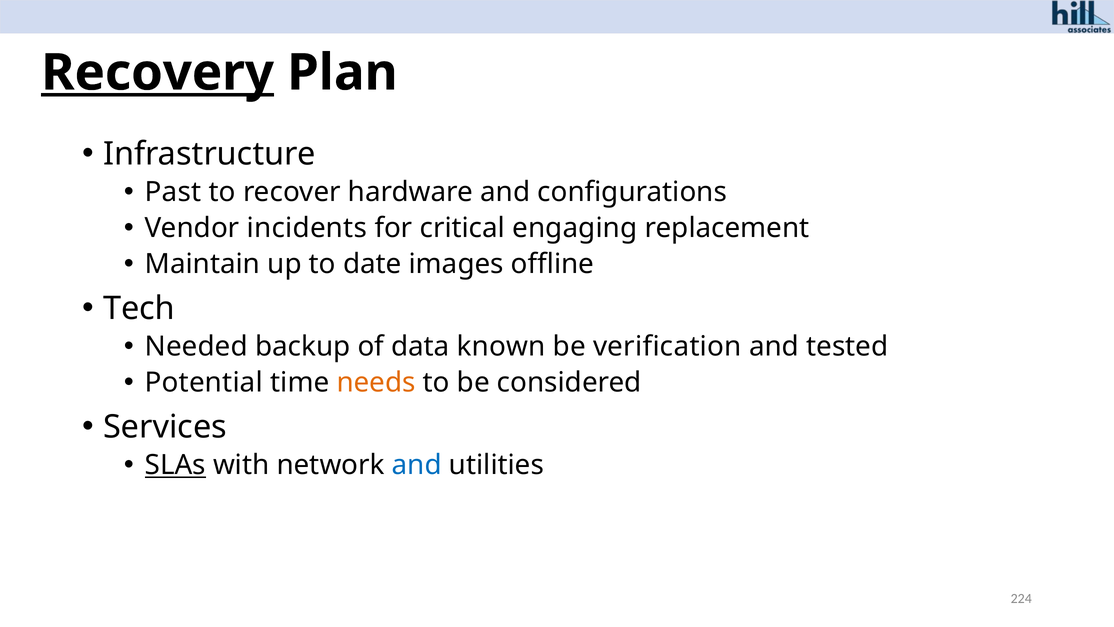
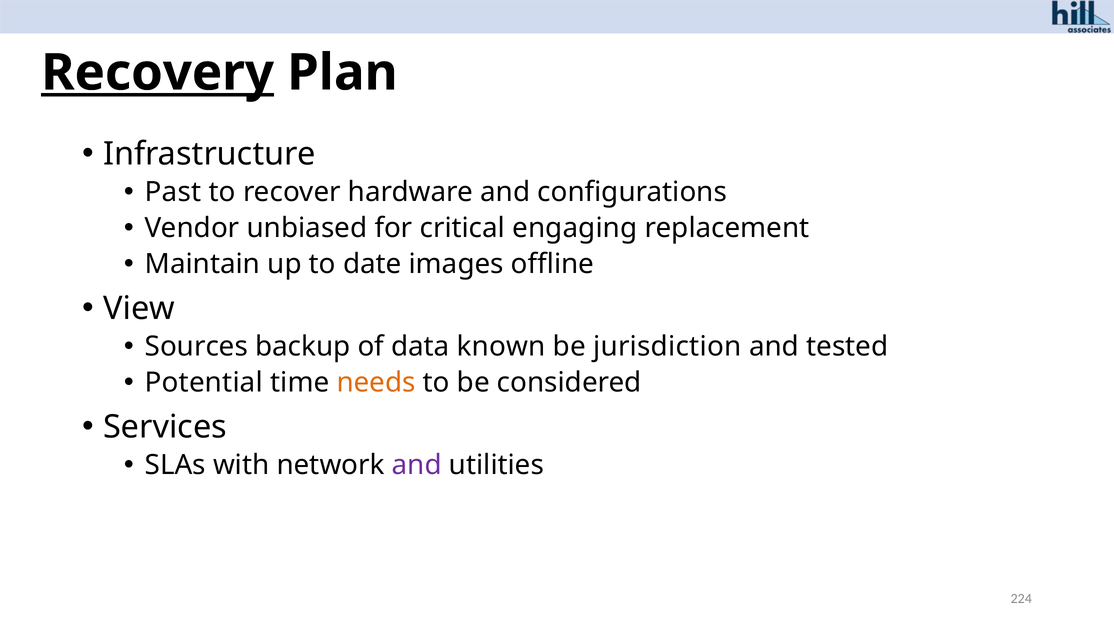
incidents: incidents -> unbiased
Tech: Tech -> View
Needed: Needed -> Sources
verification: verification -> jurisdiction
SLAs underline: present -> none
and at (417, 465) colour: blue -> purple
